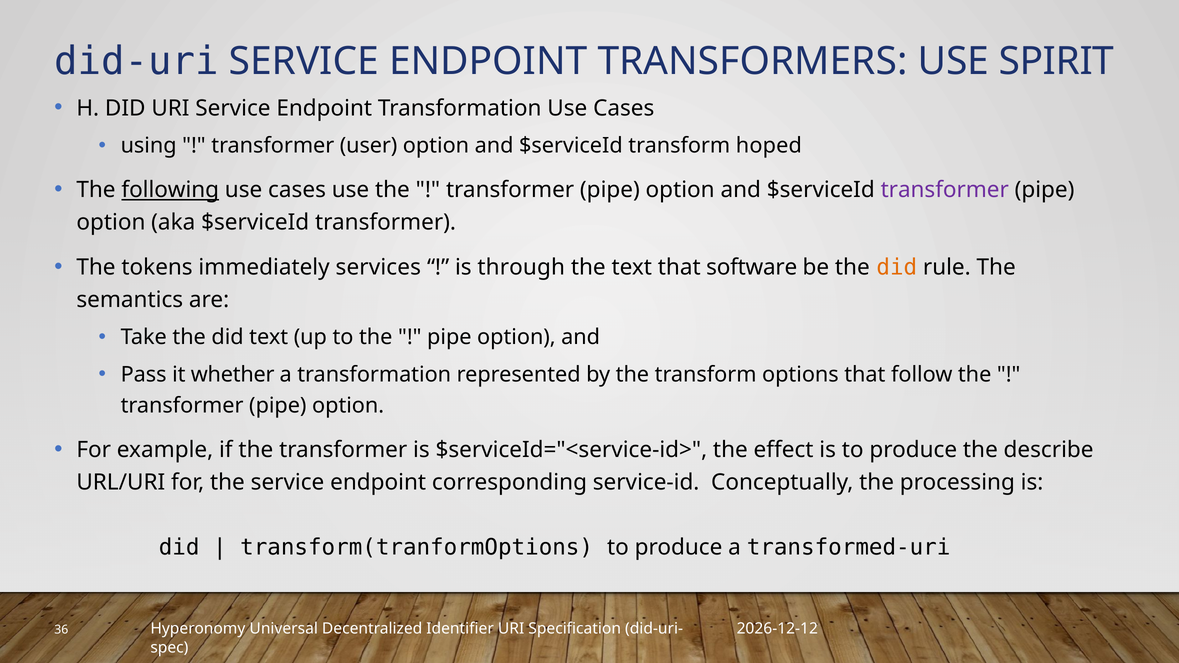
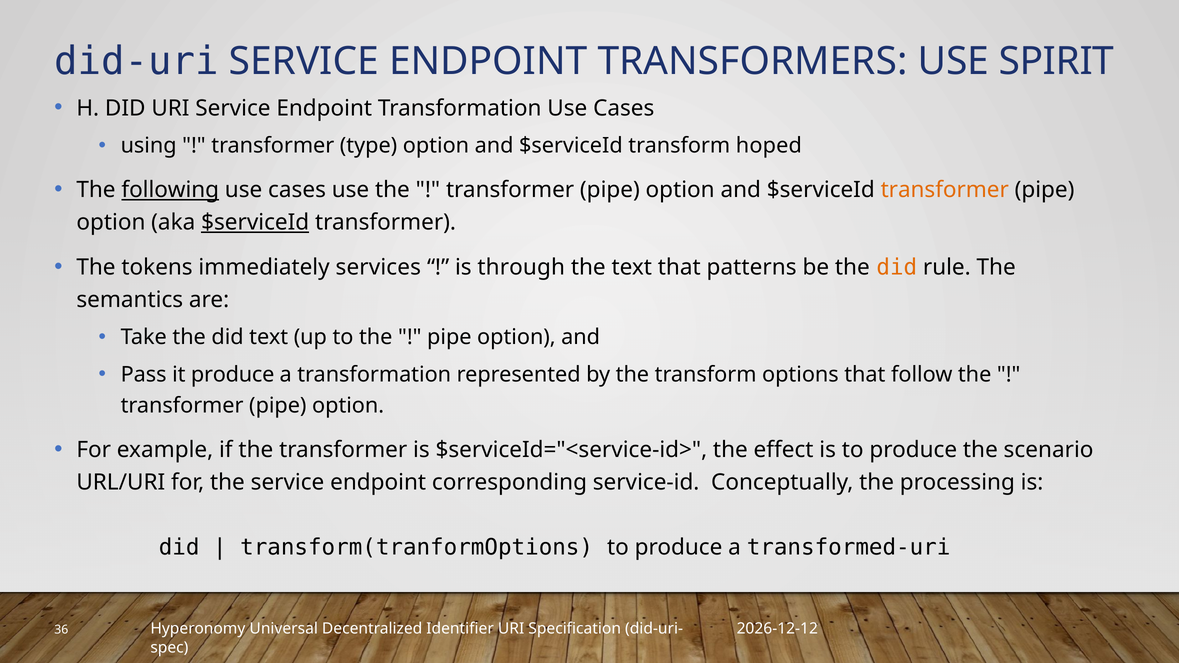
user: user -> type
transformer at (945, 190) colour: purple -> orange
$serviceId at (255, 223) underline: none -> present
software: software -> patterns
it whether: whether -> produce
describe: describe -> scenario
